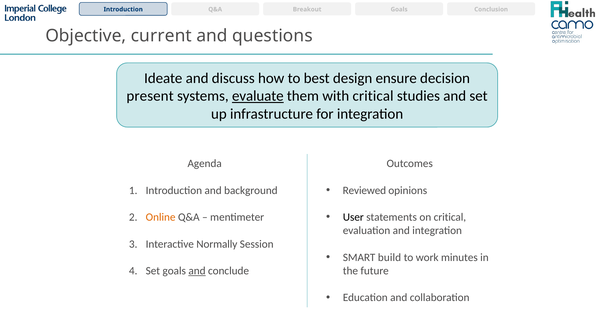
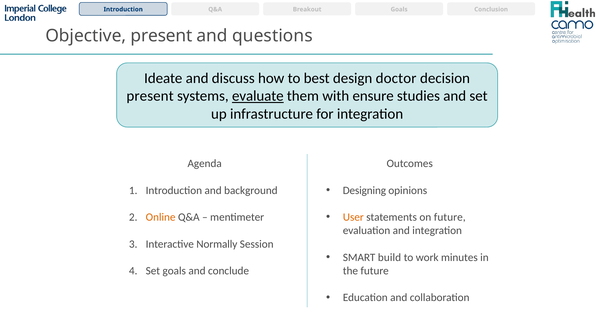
Objective current: current -> present
ensure: ensure -> doctor
with critical: critical -> ensure
Reviewed: Reviewed -> Designing
User colour: black -> orange
on critical: critical -> future
and at (197, 271) underline: present -> none
